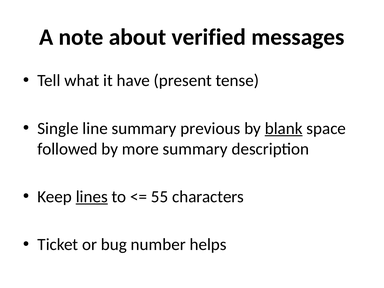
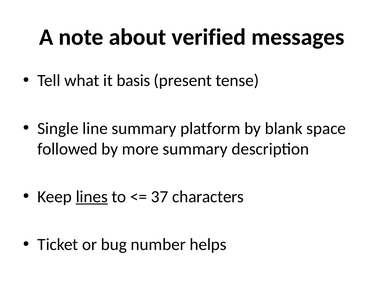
have: have -> basis
previous: previous -> platform
blank underline: present -> none
55: 55 -> 37
